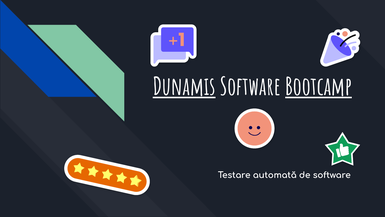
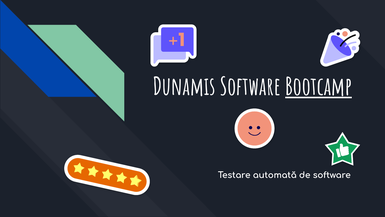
Dunamis underline: present -> none
